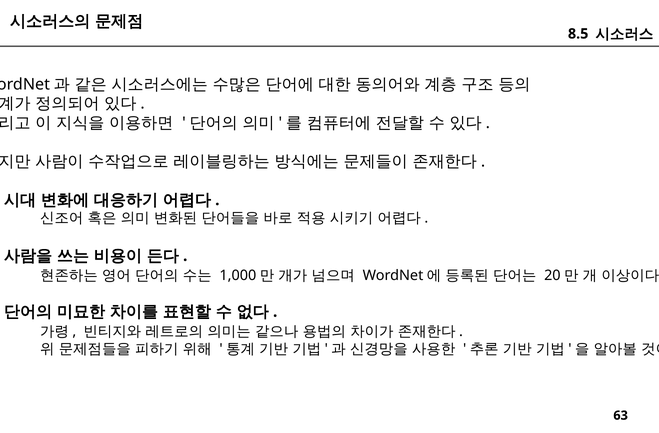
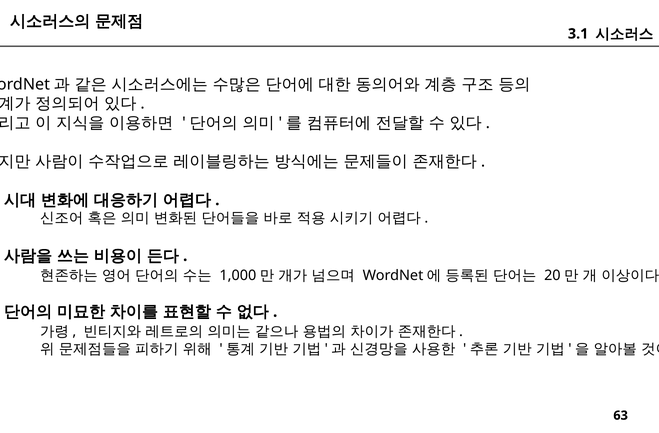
8.5: 8.5 -> 3.1
